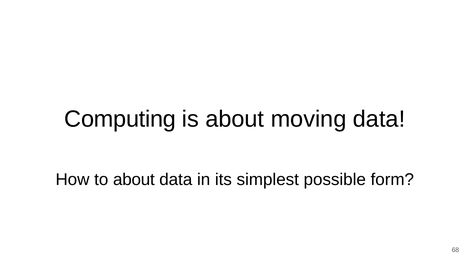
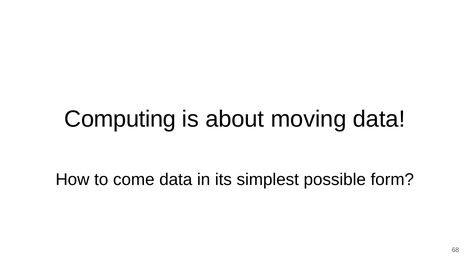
to about: about -> come
